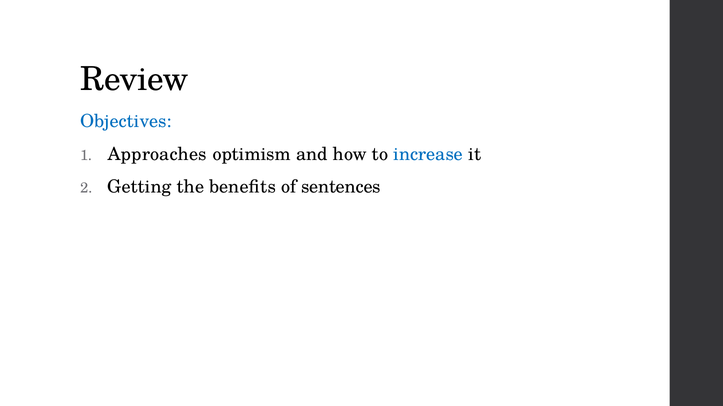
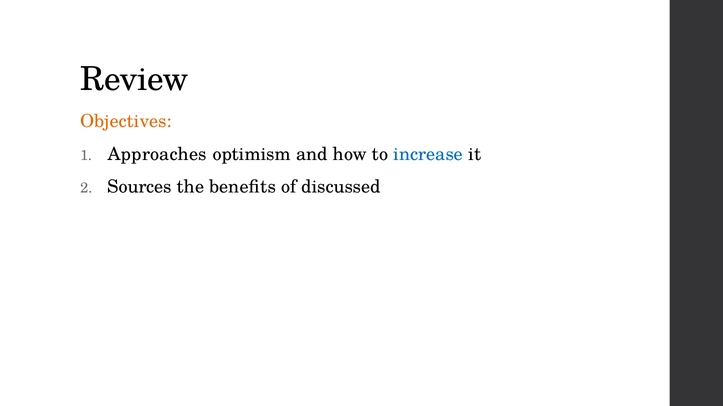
Objectives colour: blue -> orange
Getting: Getting -> Sources
sentences: sentences -> discussed
